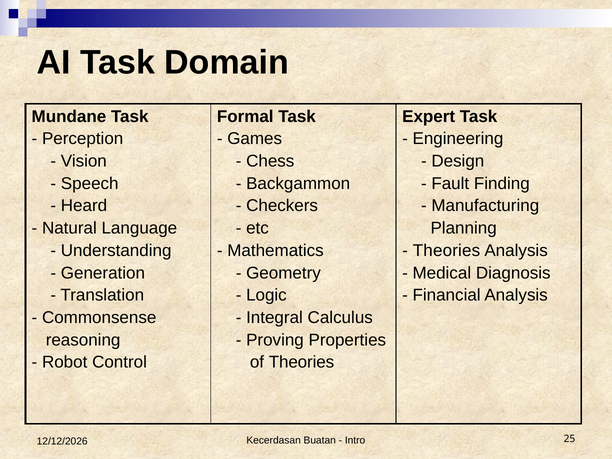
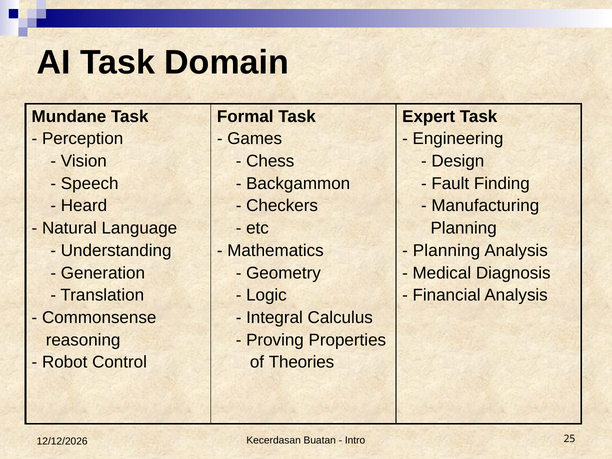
Theories at (446, 251): Theories -> Planning
